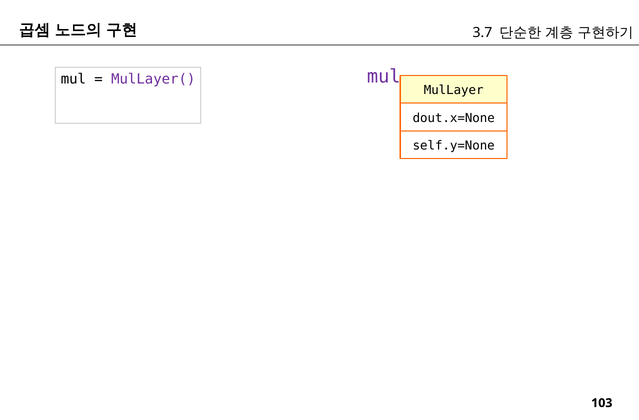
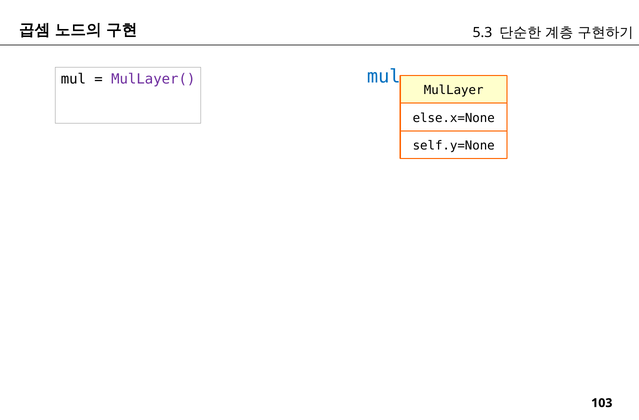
3.7: 3.7 -> 5.3
mul at (384, 77) colour: purple -> blue
dout.x=None: dout.x=None -> else.x=None
